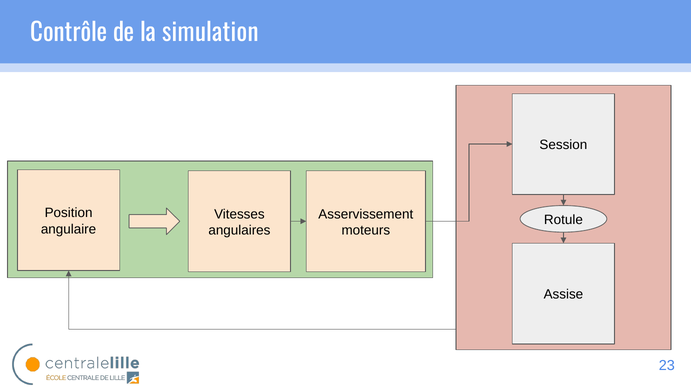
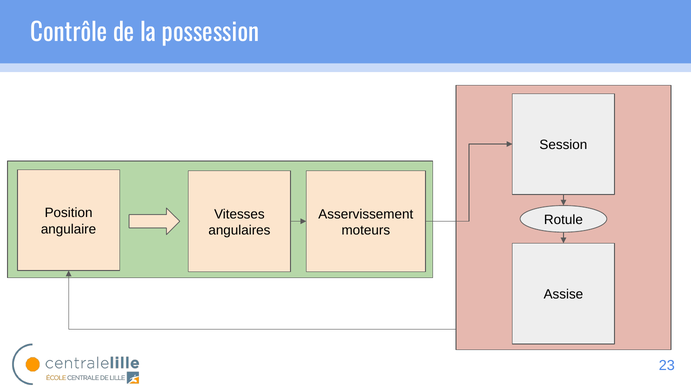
simulation: simulation -> possession
